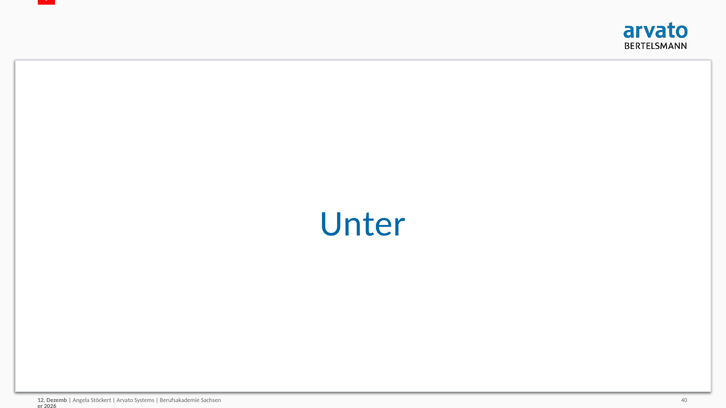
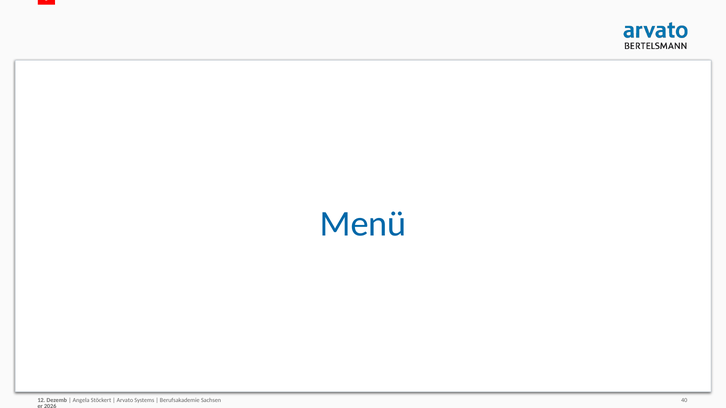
Unter: Unter -> Menü
